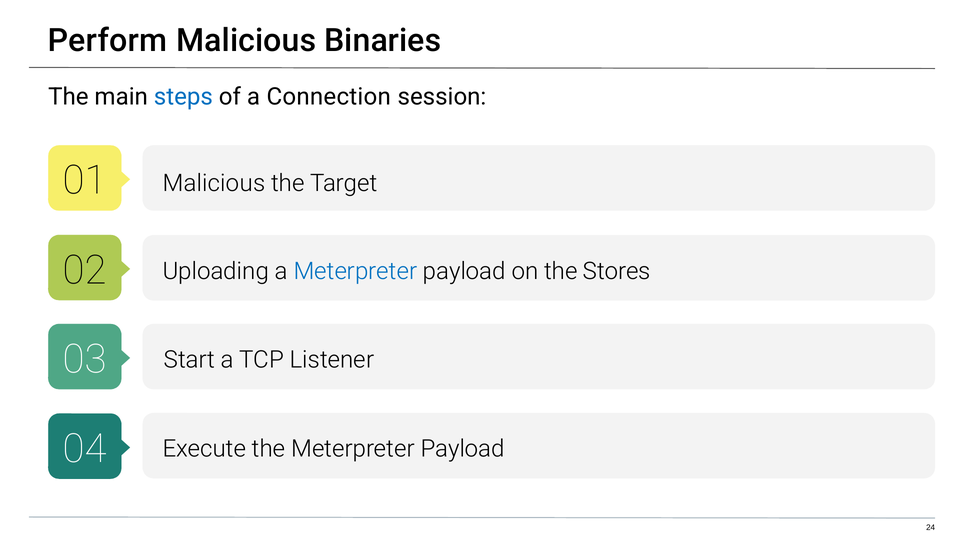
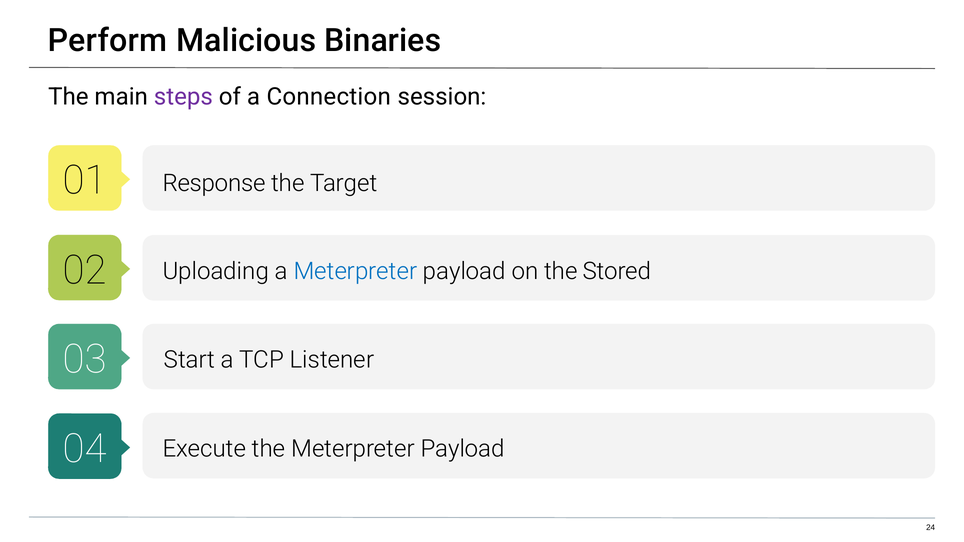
steps colour: blue -> purple
Malicious at (214, 183): Malicious -> Response
Stores: Stores -> Stored
